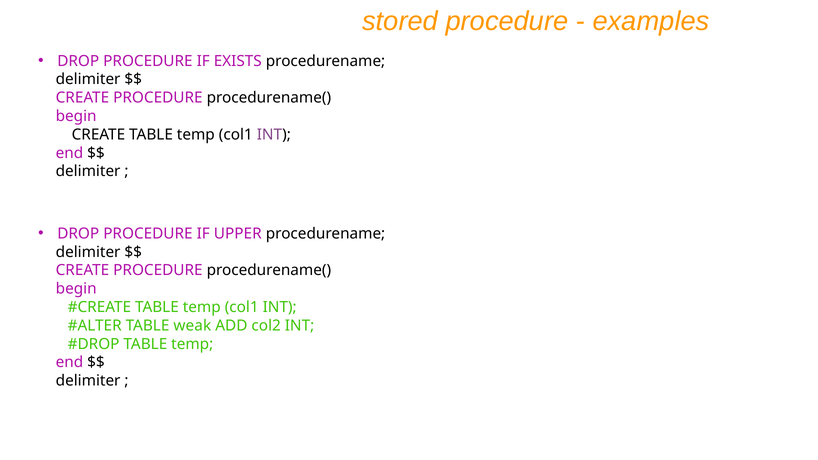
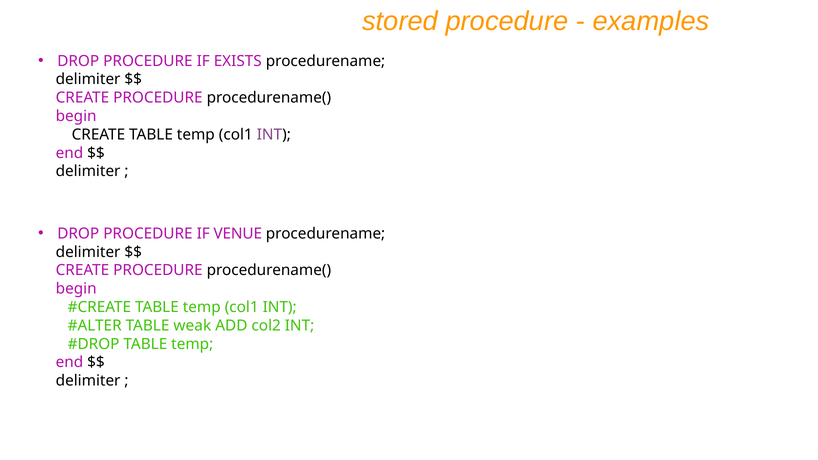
UPPER: UPPER -> VENUE
